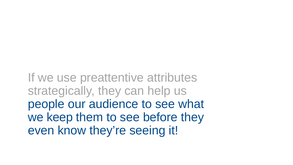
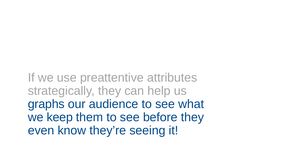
people: people -> graphs
